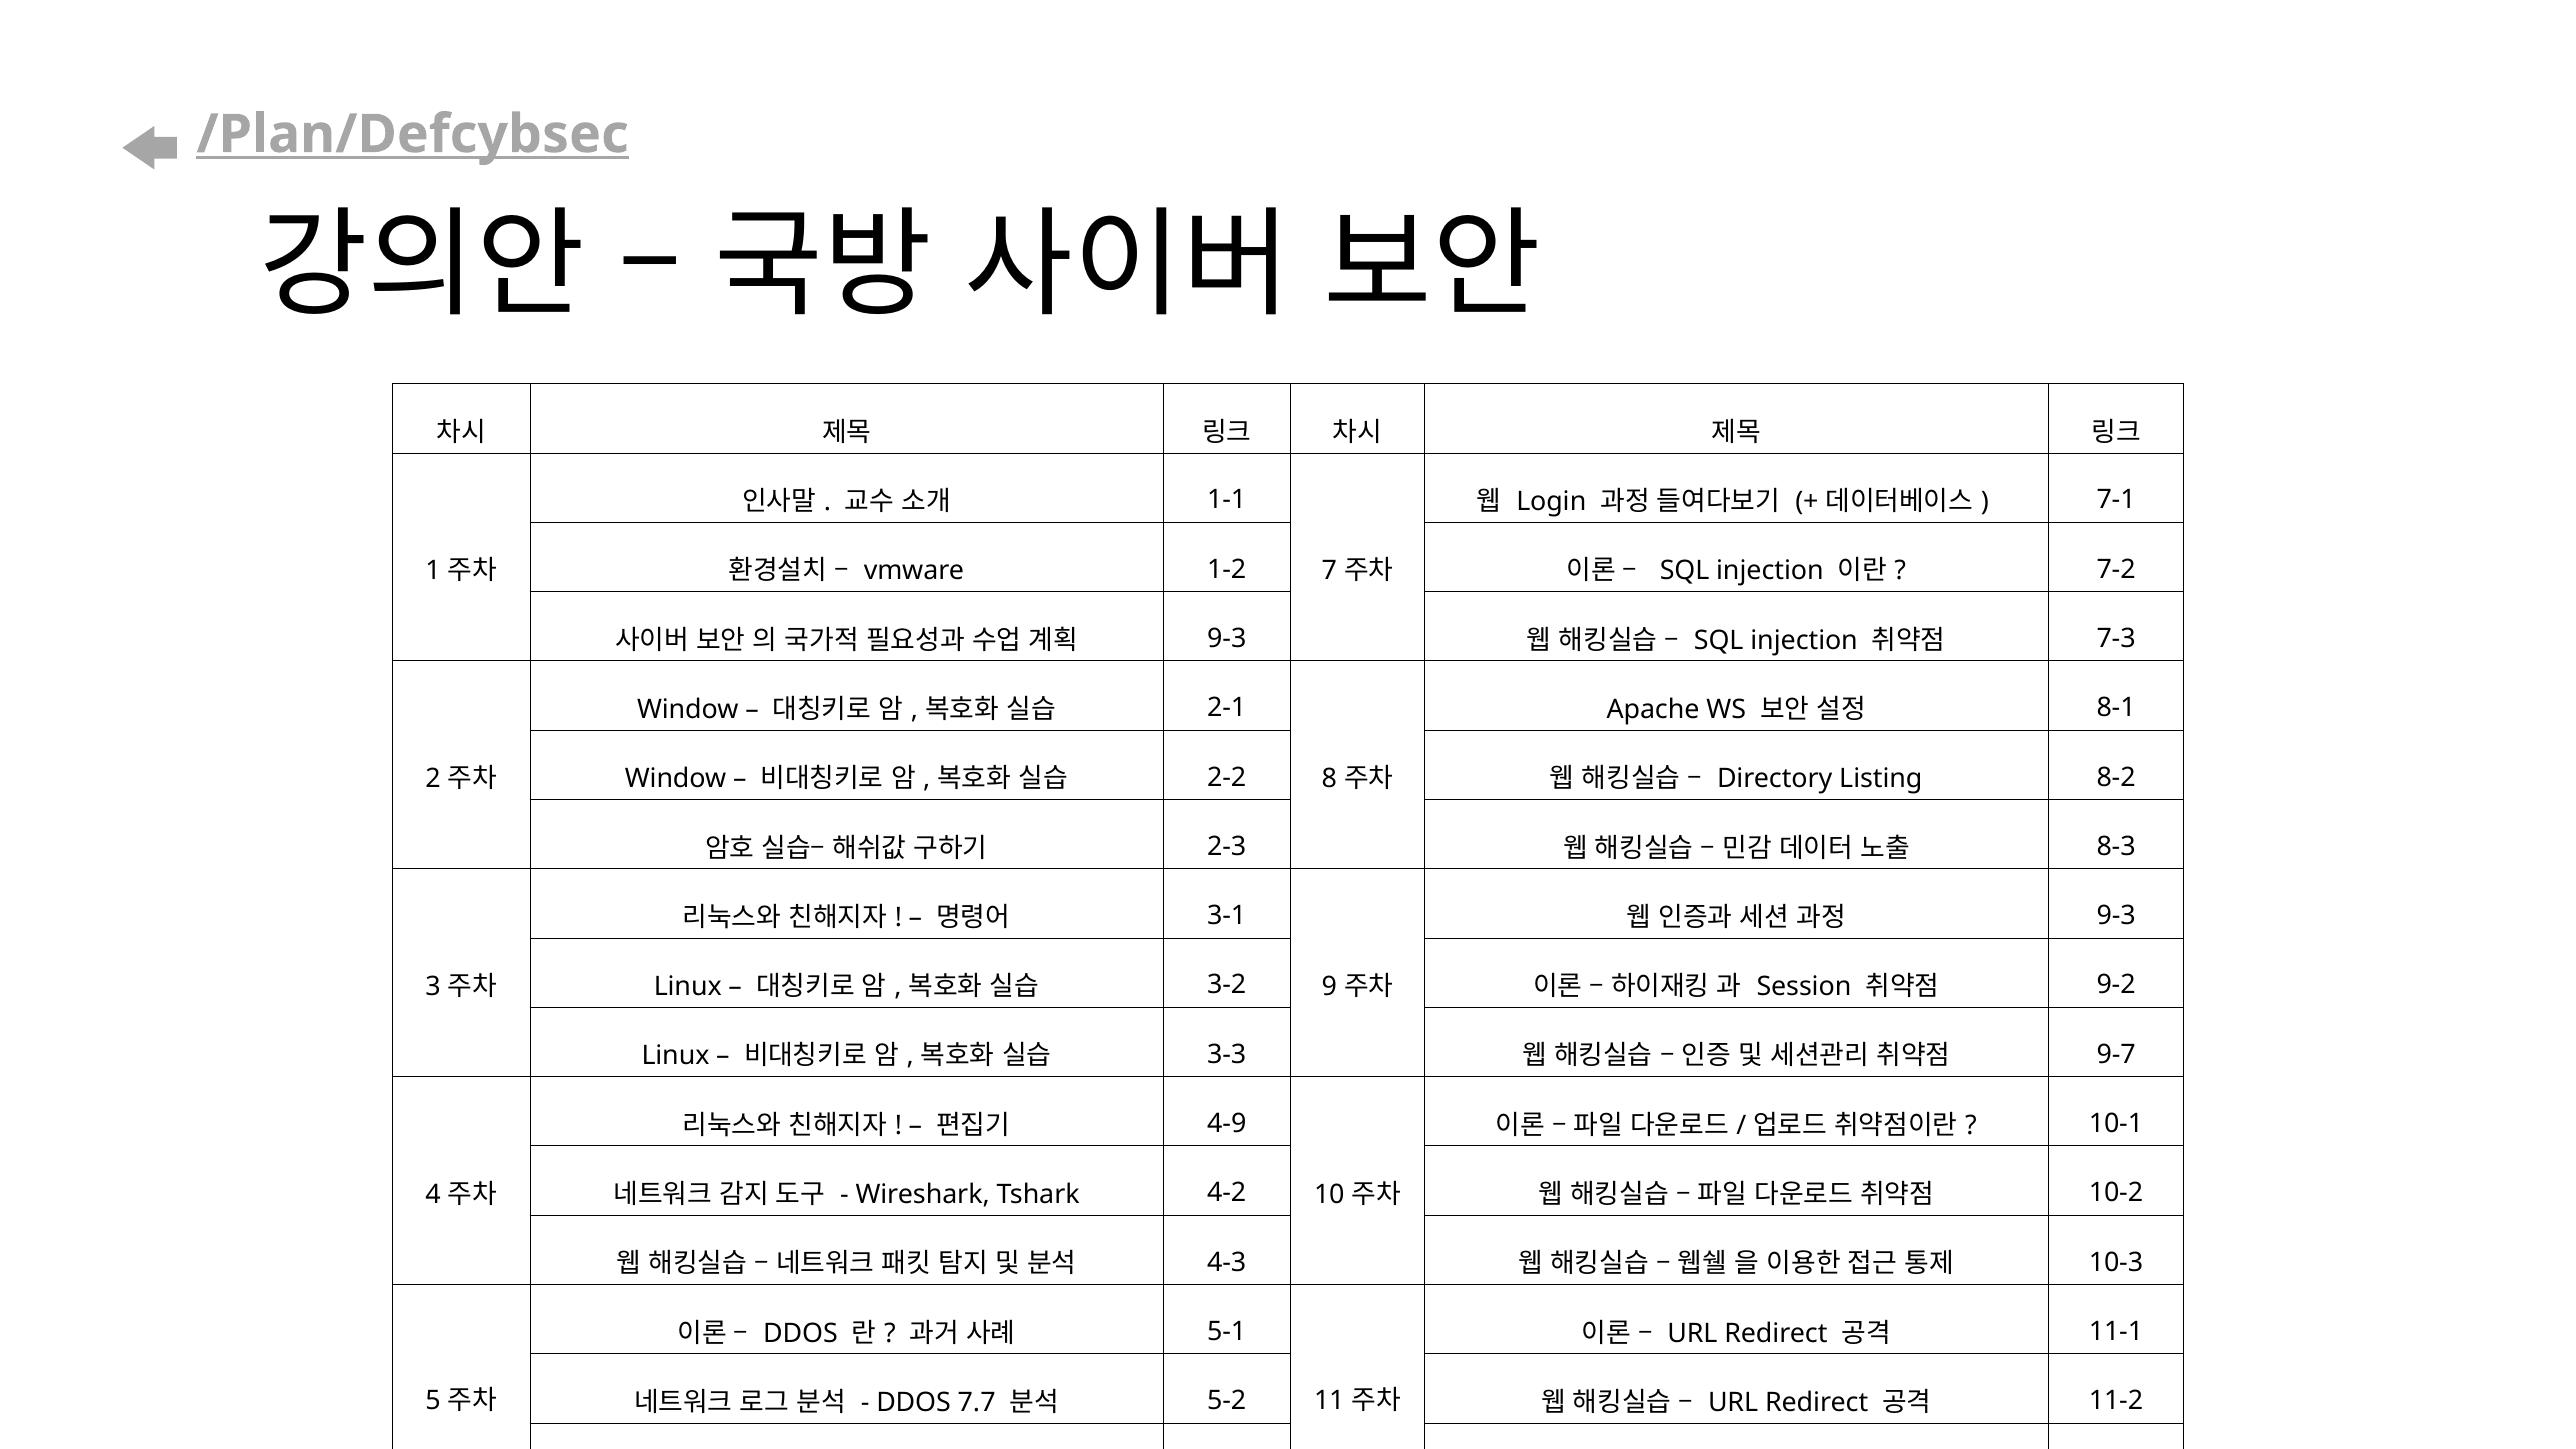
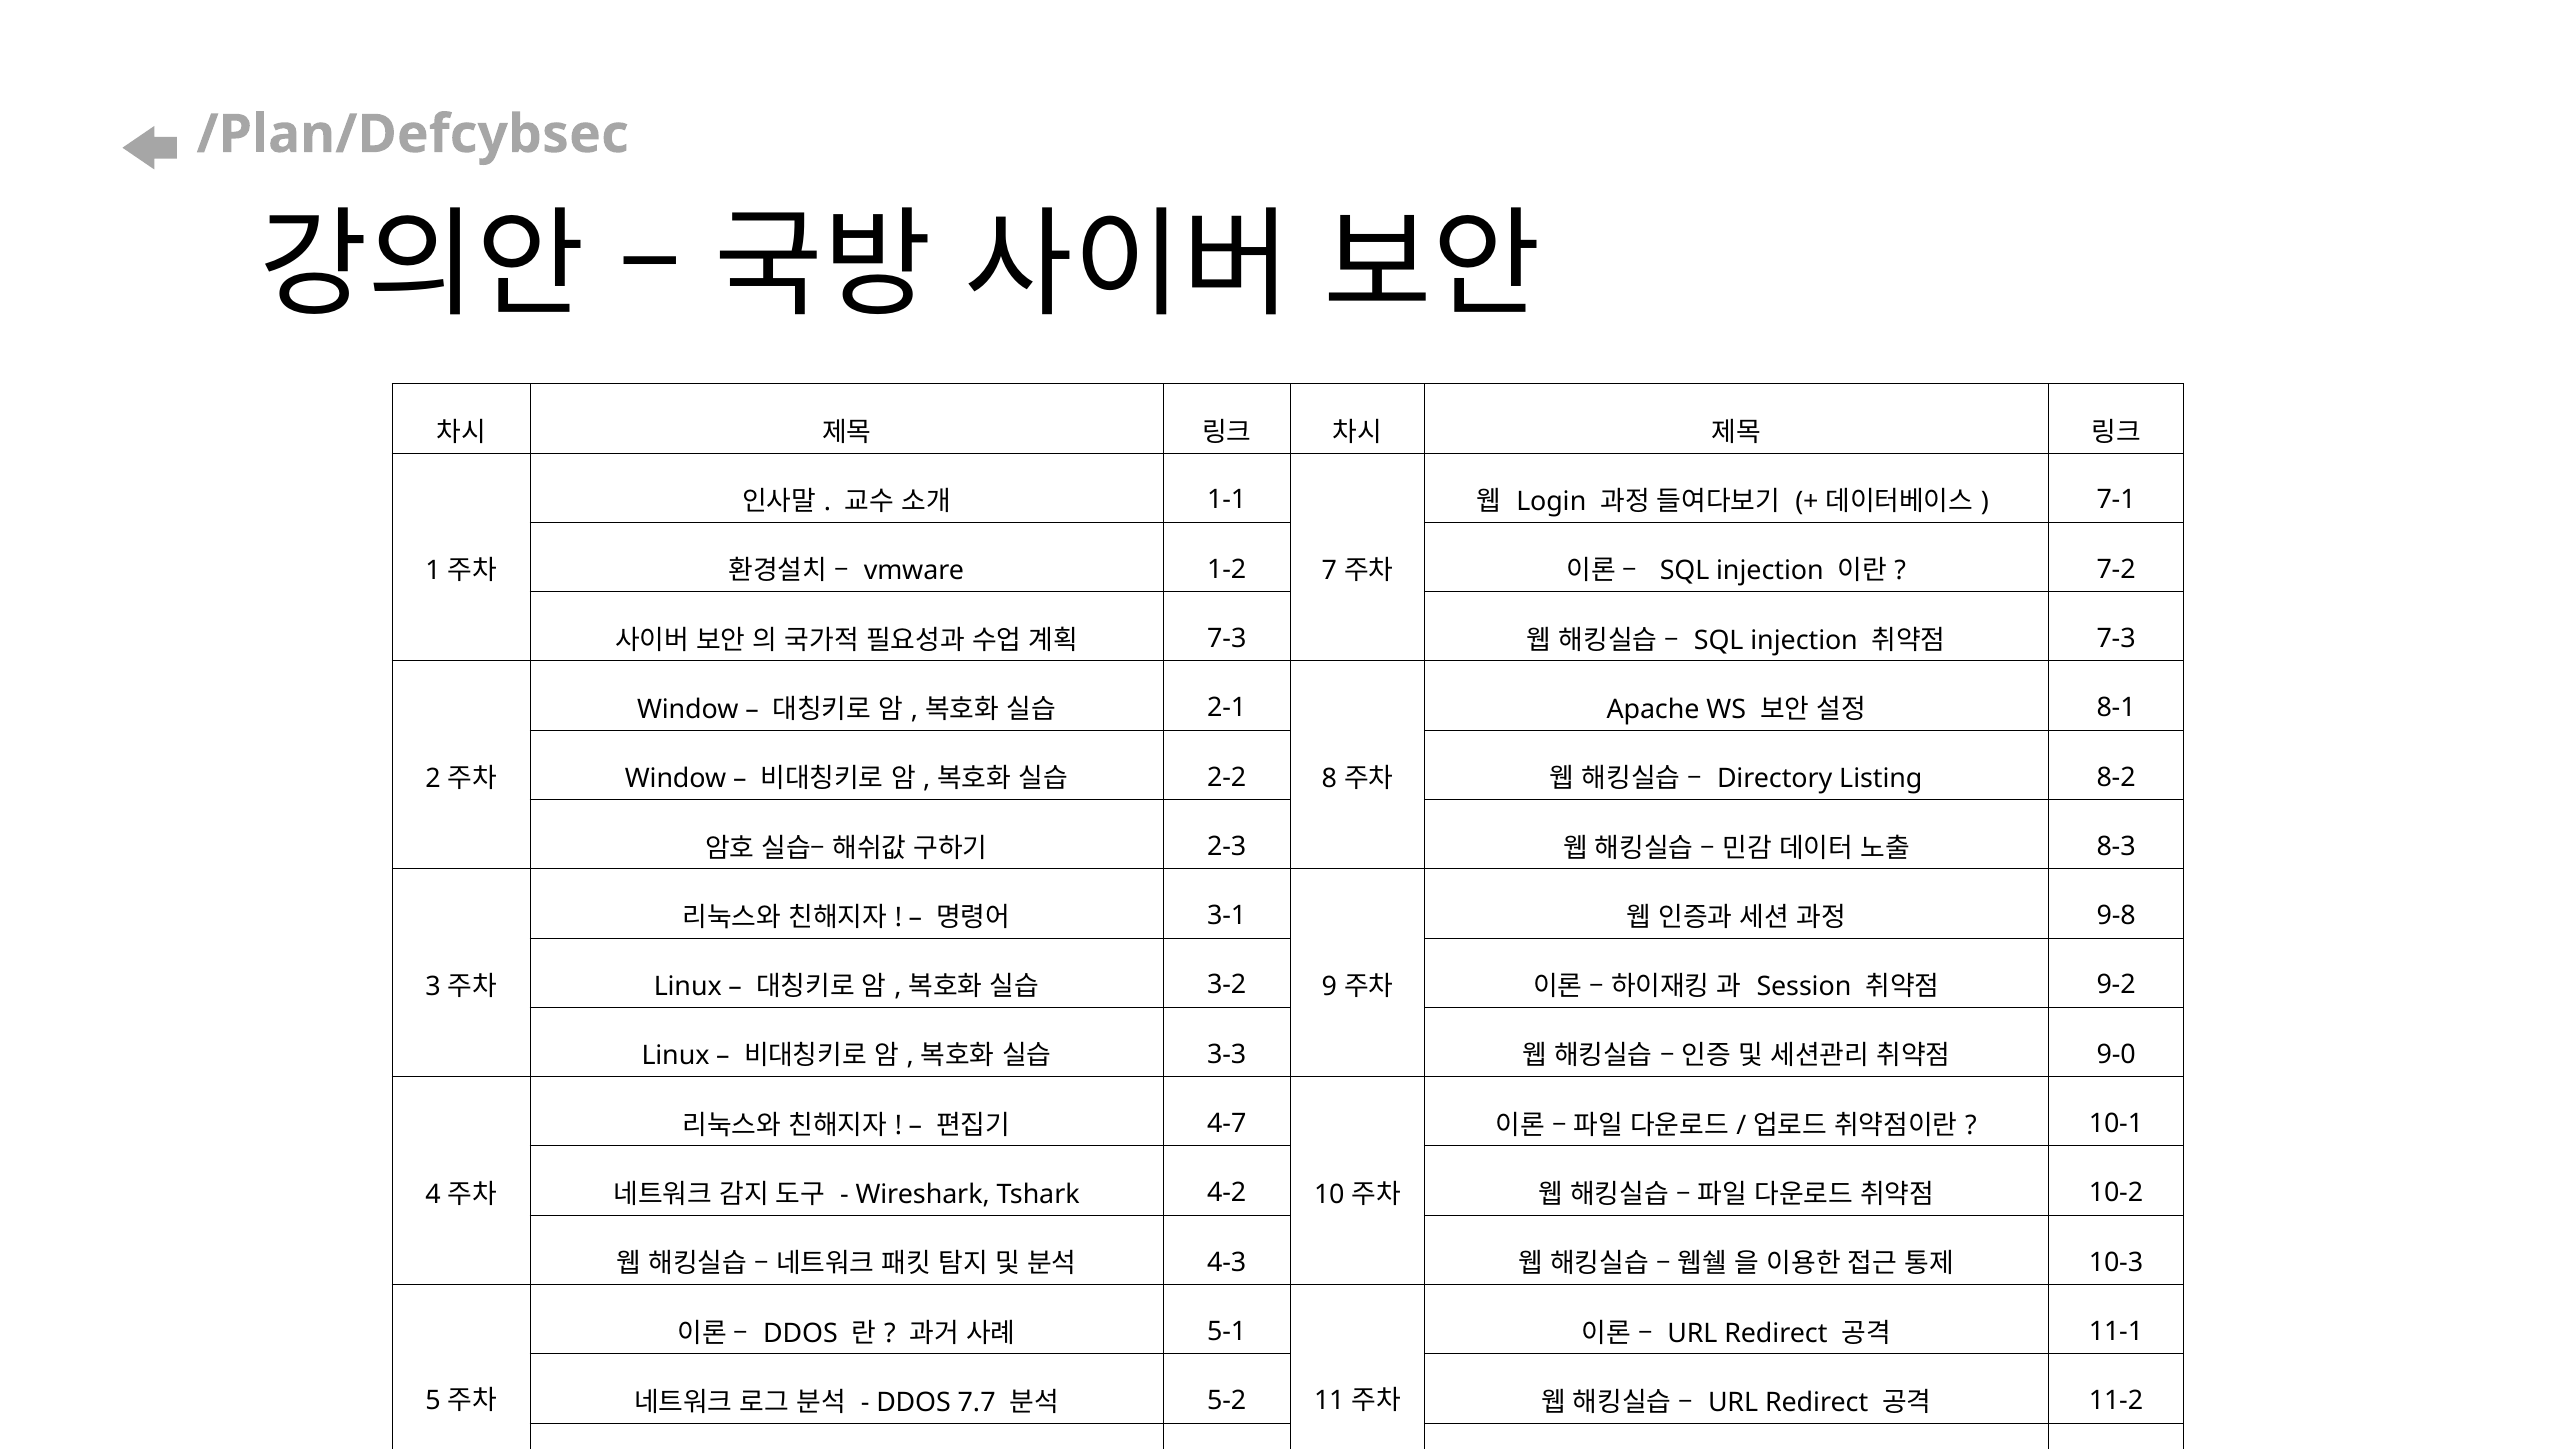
/Plan/Defcybsec underline: present -> none
9-3 at (1227, 639): 9-3 -> 7-3
9-3 at (2116, 916): 9-3 -> 9-8
9-7: 9-7 -> 9-0
4-9: 4-9 -> 4-7
